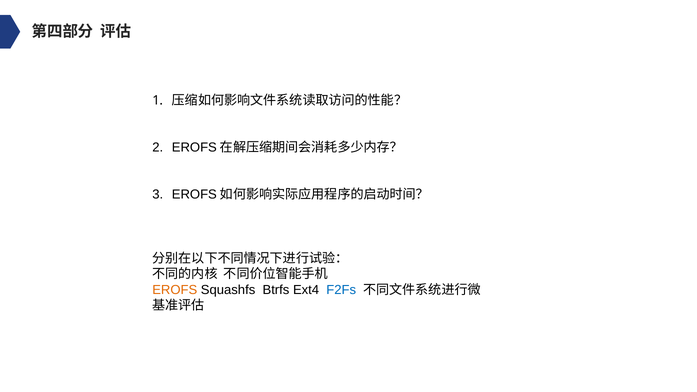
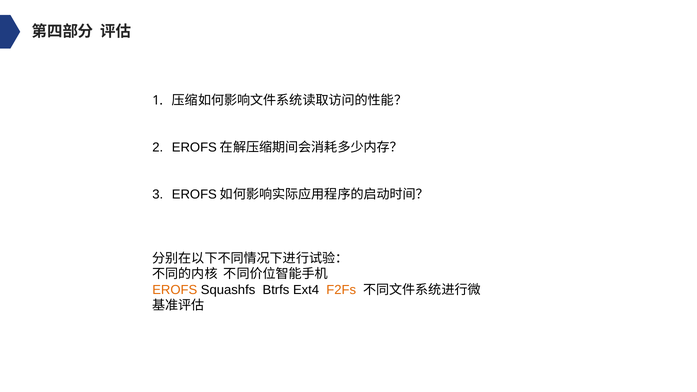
F2Fs colour: blue -> orange
